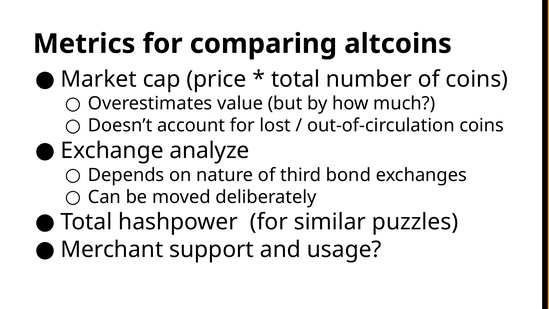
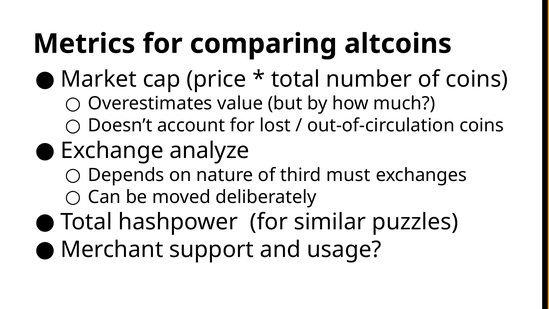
bond: bond -> must
